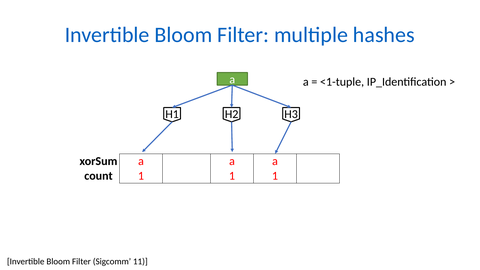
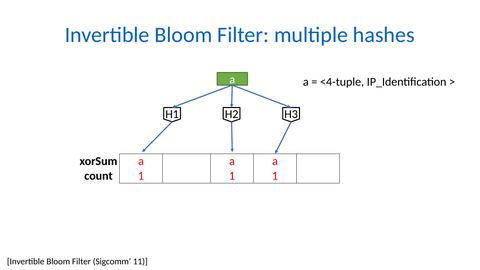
<1-tuple: <1-tuple -> <4-tuple
